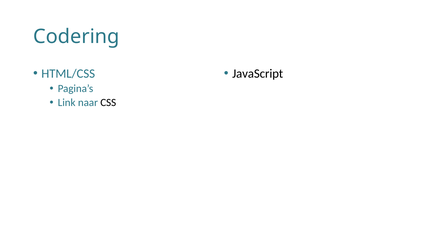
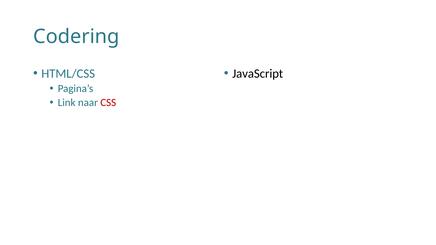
CSS colour: black -> red
